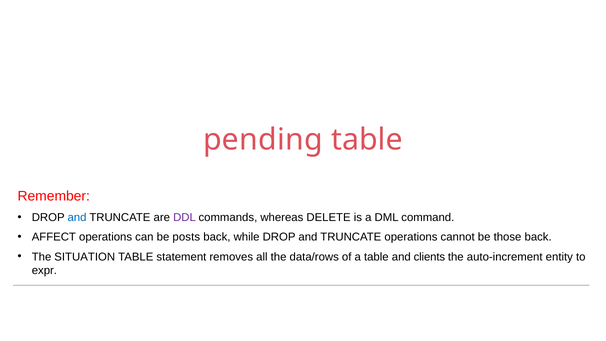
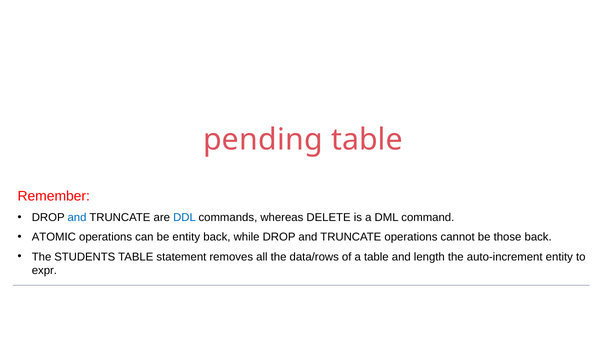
DDL colour: purple -> blue
AFFECT: AFFECT -> ATOMIC
be posts: posts -> entity
SITUATION: SITUATION -> STUDENTS
clients: clients -> length
